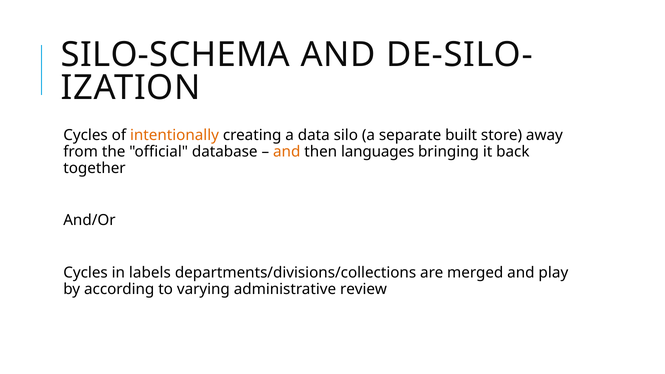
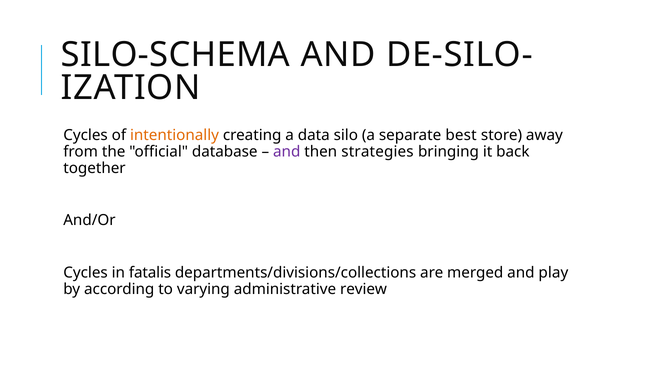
built: built -> best
and at (287, 152) colour: orange -> purple
languages: languages -> strategies
labels: labels -> fatalis
